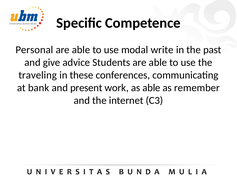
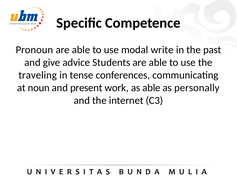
Personal: Personal -> Pronoun
these: these -> tense
bank: bank -> noun
remember: remember -> personally
